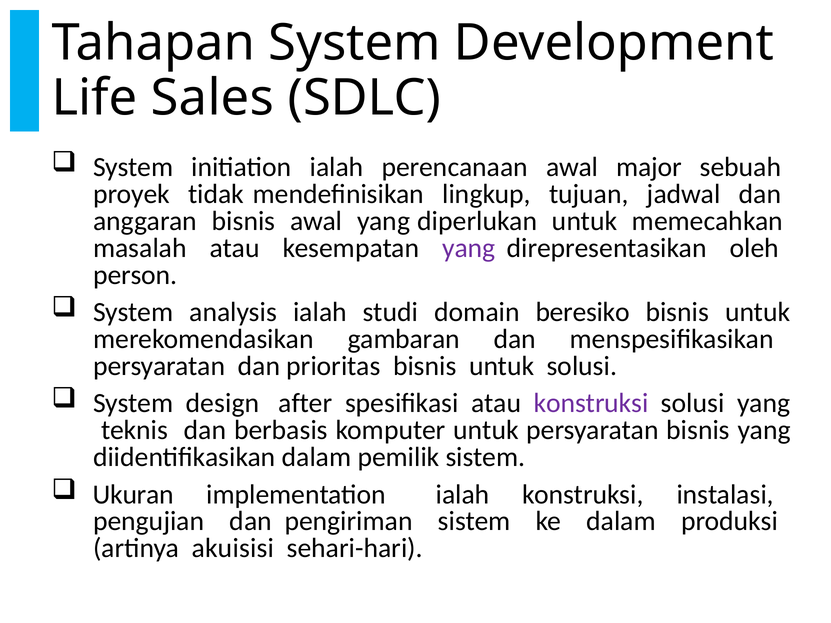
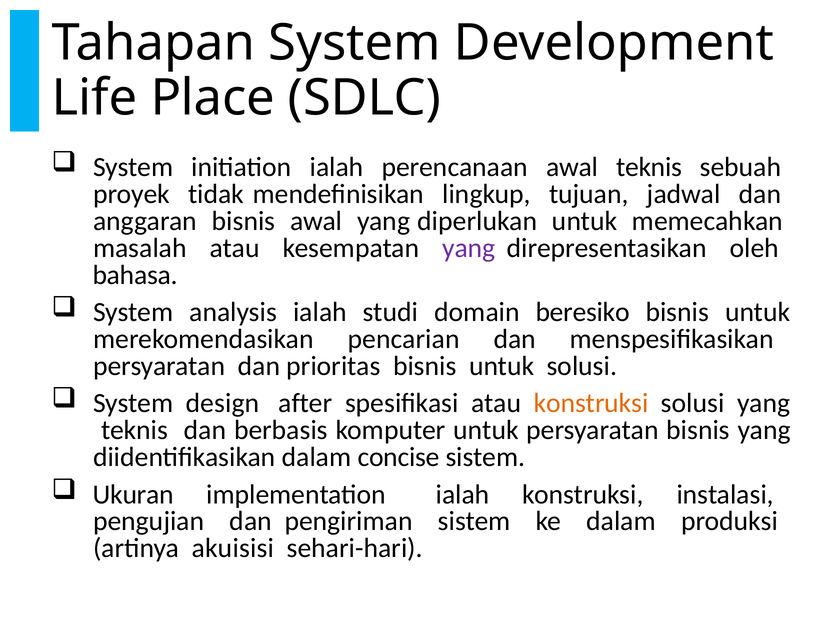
Sales: Sales -> Place
awal major: major -> teknis
person: person -> bahasa
gambaran: gambaran -> pencarian
konstruksi at (591, 403) colour: purple -> orange
pemilik: pemilik -> concise
